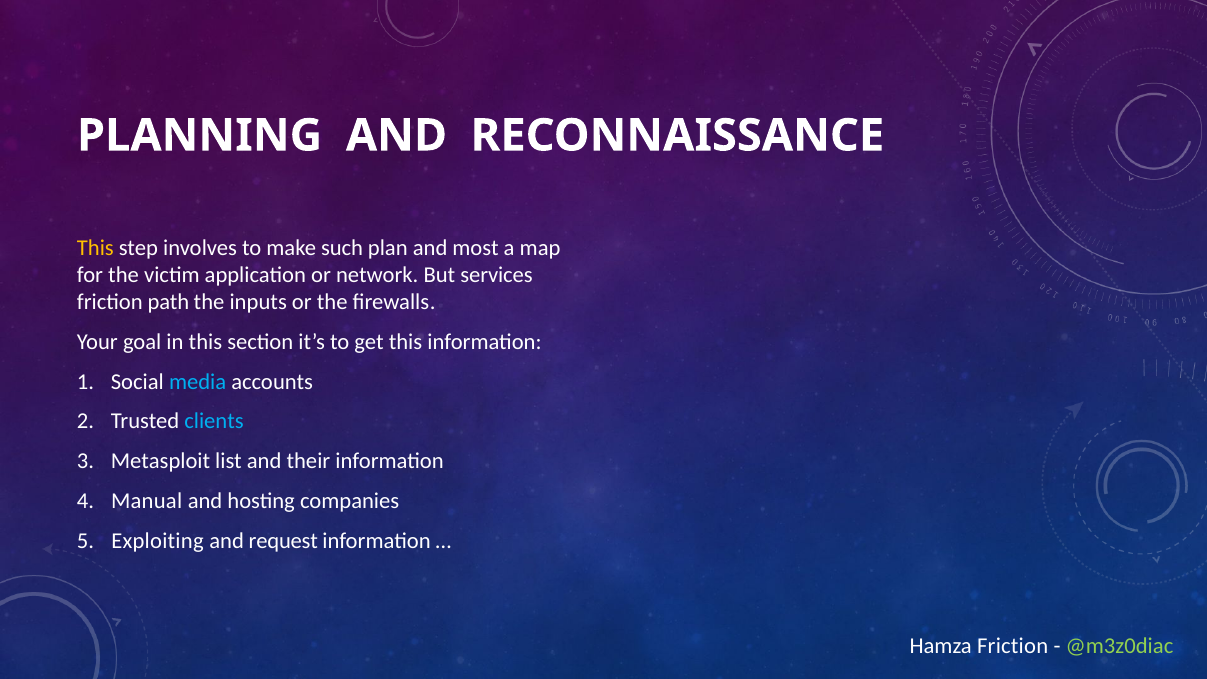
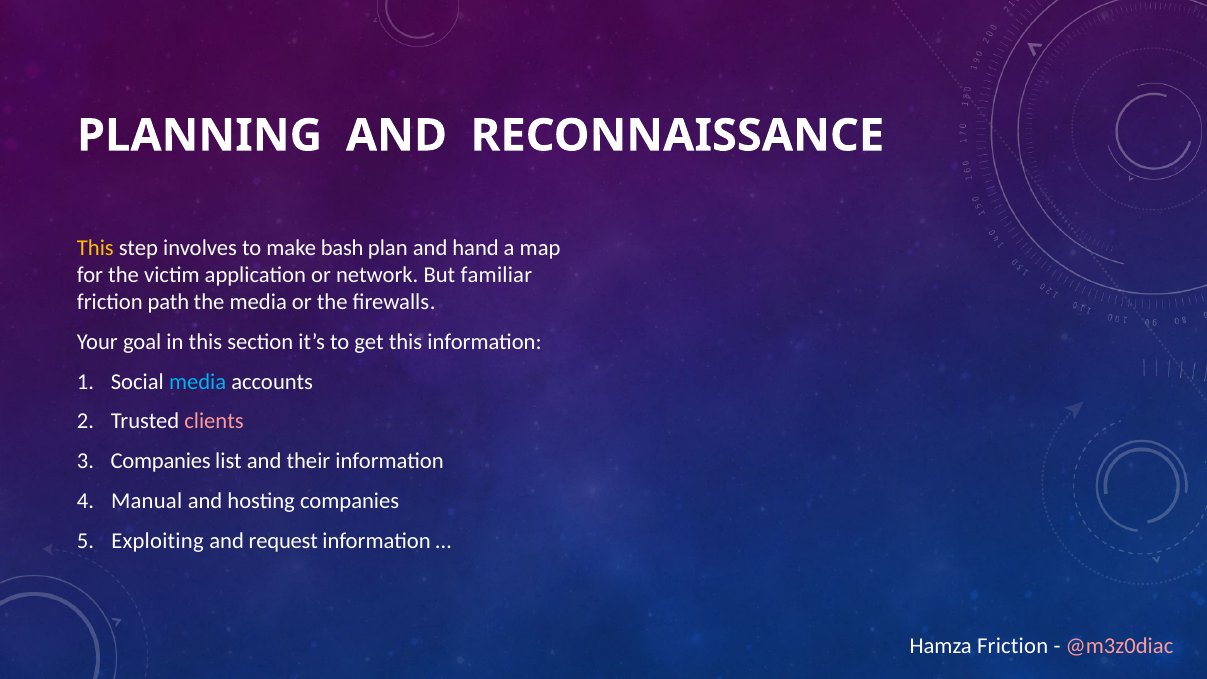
such: such -> bash
most: most -> hand
services: services -> familiar
the inputs: inputs -> media
clients colour: light blue -> pink
Metasploit at (161, 461): Metasploit -> Companies
@m3z0diac colour: light green -> pink
